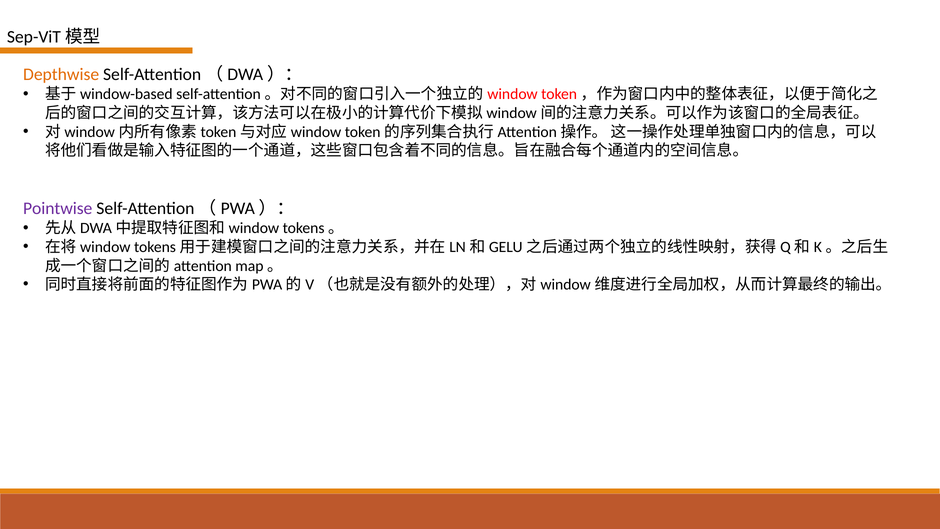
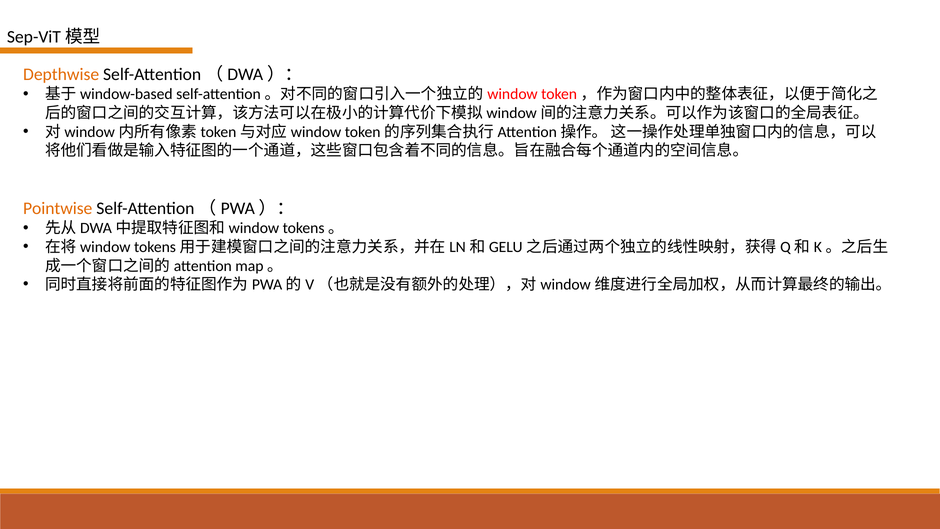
Pointwise colour: purple -> orange
